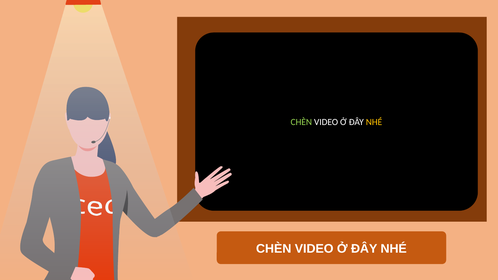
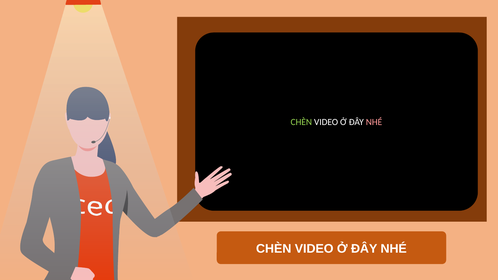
NHÉ at (374, 122) colour: yellow -> pink
